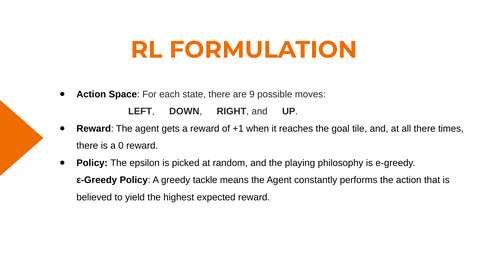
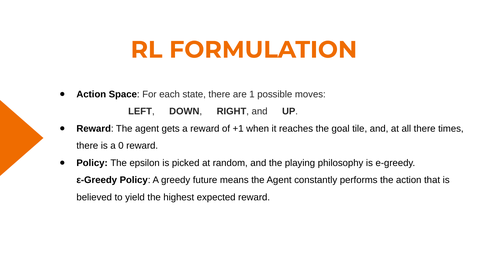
9: 9 -> 1
tackle: tackle -> future
